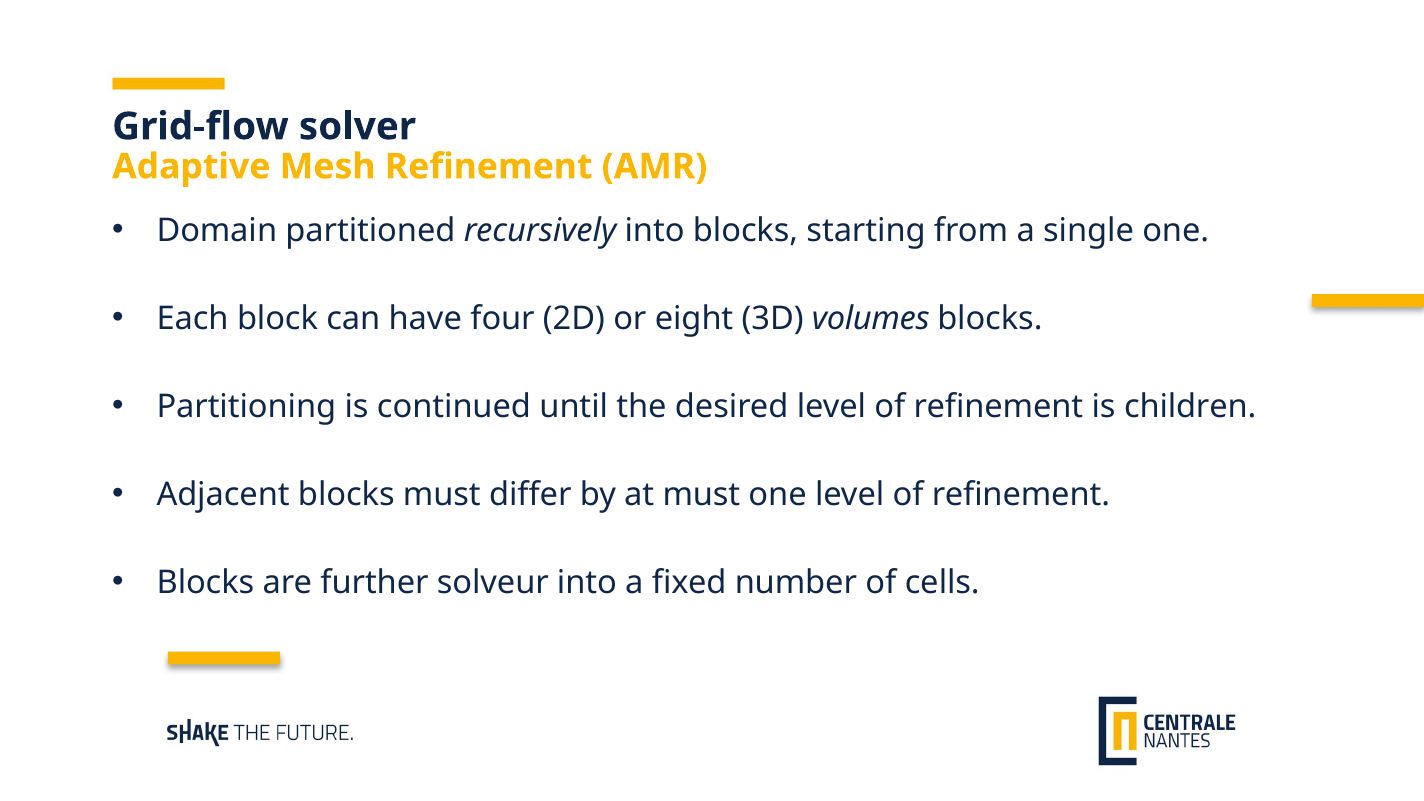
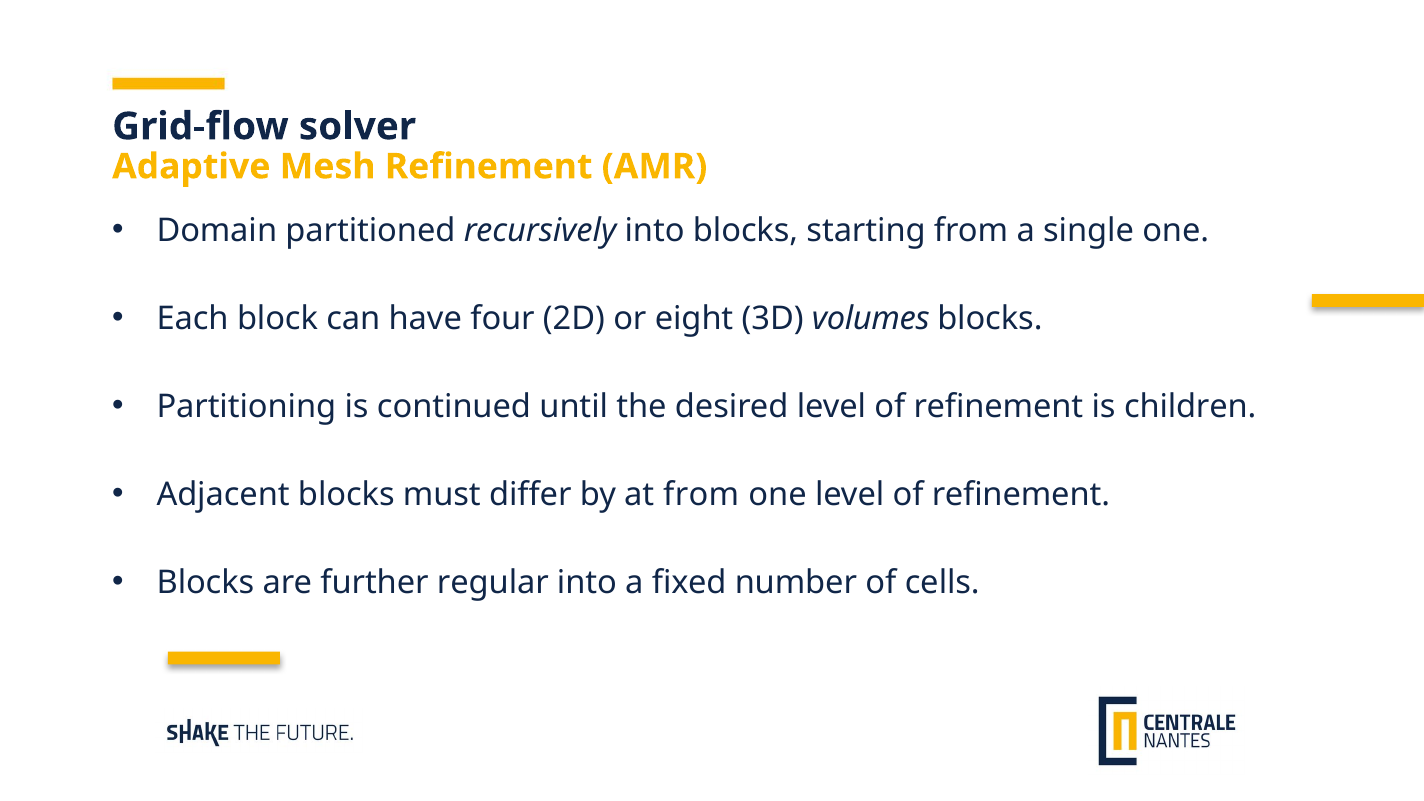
at must: must -> from
solveur: solveur -> regular
